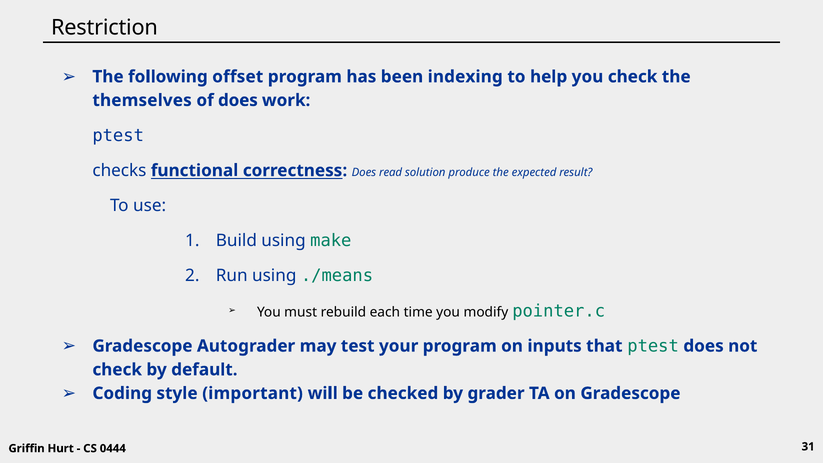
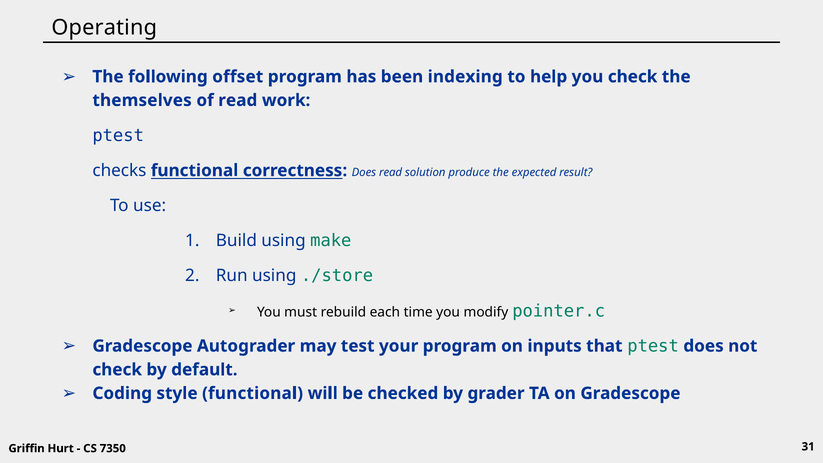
Restriction: Restriction -> Operating
of does: does -> read
./means: ./means -> ./store
style important: important -> functional
0444: 0444 -> 7350
